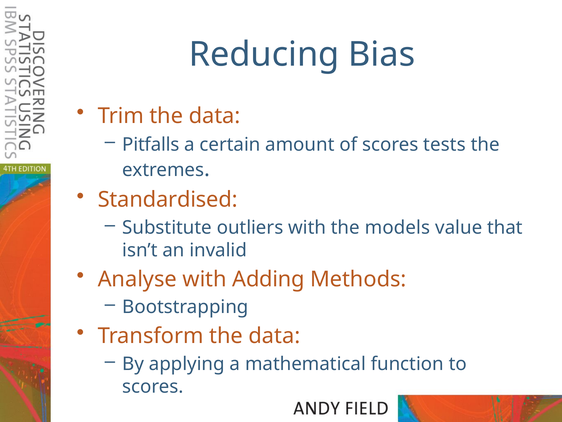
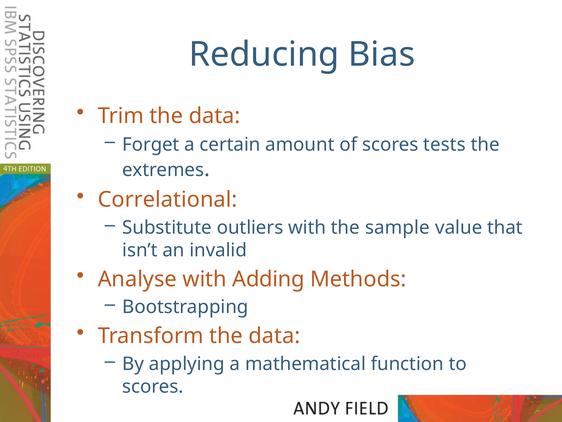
Pitfalls: Pitfalls -> Forget
Standardised: Standardised -> Correlational
models: models -> sample
